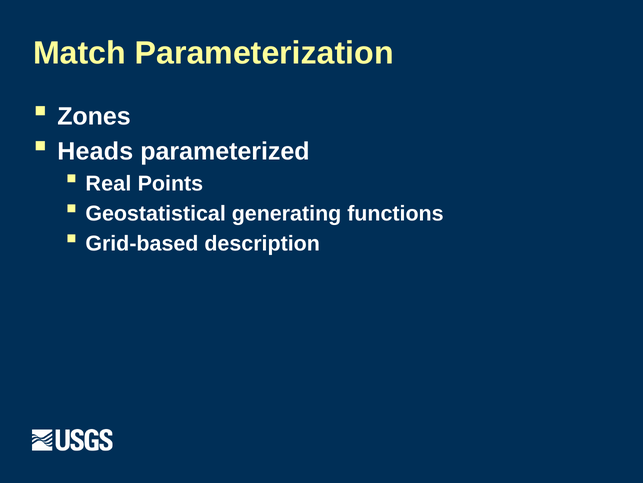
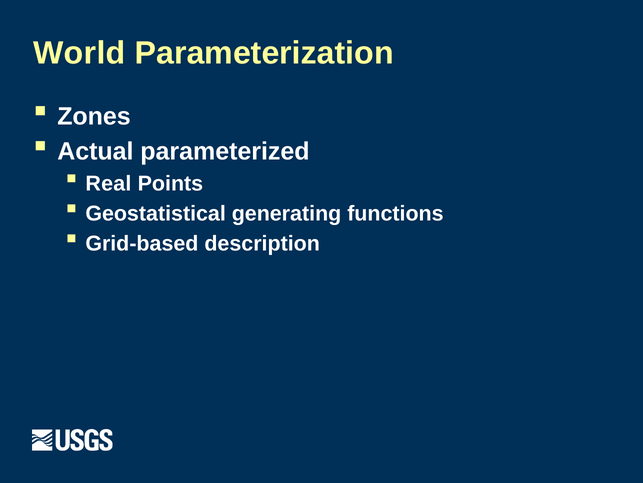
Match: Match -> World
Heads: Heads -> Actual
